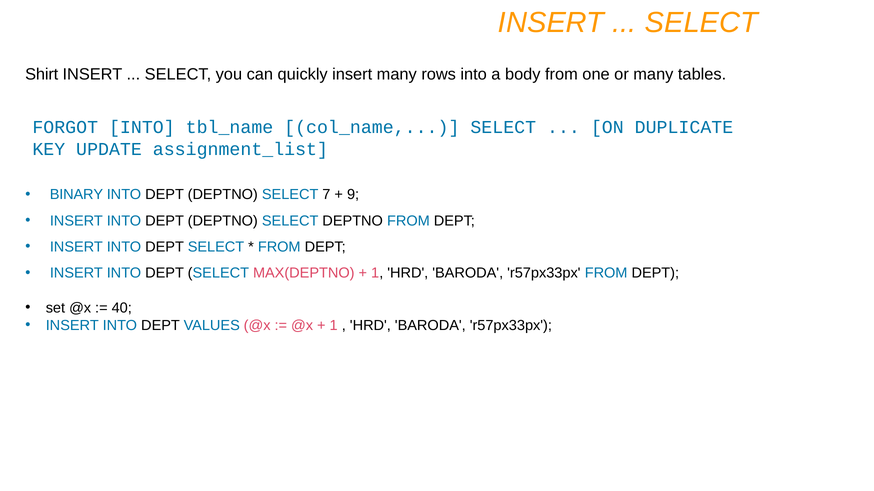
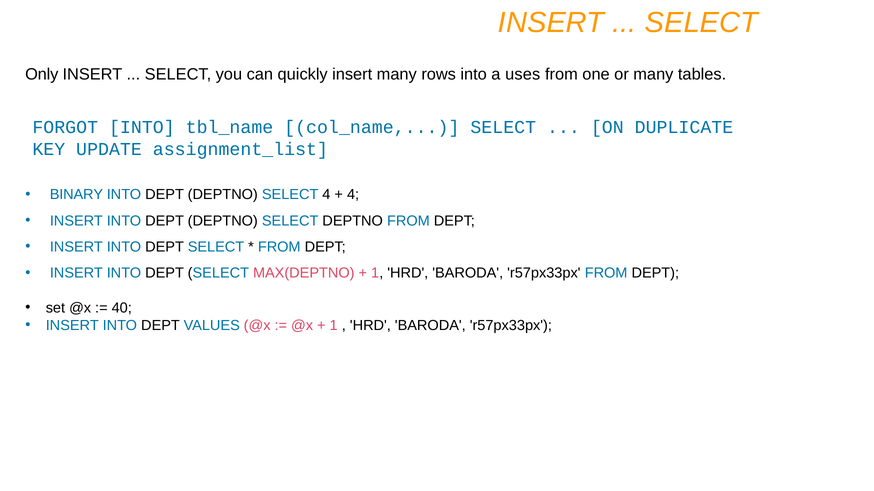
Shirt: Shirt -> Only
body: body -> uses
SELECT 7: 7 -> 4
9 at (353, 195): 9 -> 4
